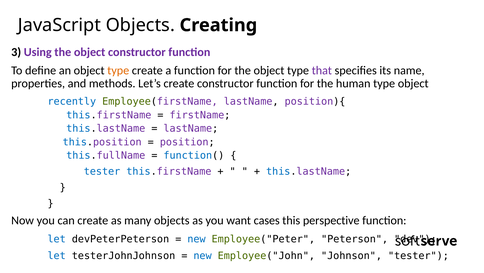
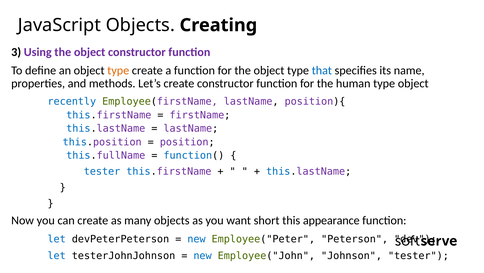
that colour: purple -> blue
cases: cases -> short
perspective: perspective -> appearance
